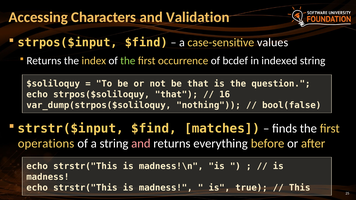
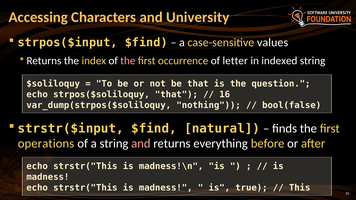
Validation: Validation -> University
the at (128, 61) colour: light green -> pink
bcdef: bcdef -> letter
matches: matches -> natural
